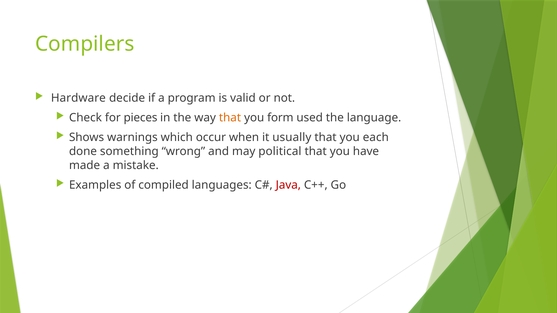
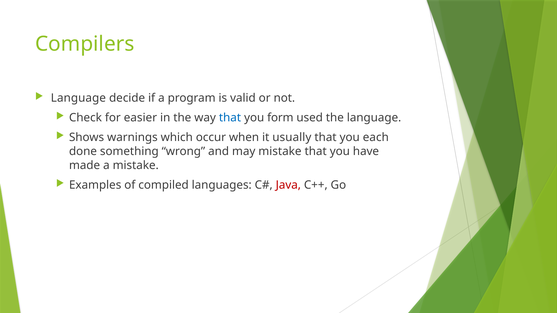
Hardware at (78, 98): Hardware -> Language
pieces: pieces -> easier
that at (230, 118) colour: orange -> blue
may political: political -> mistake
